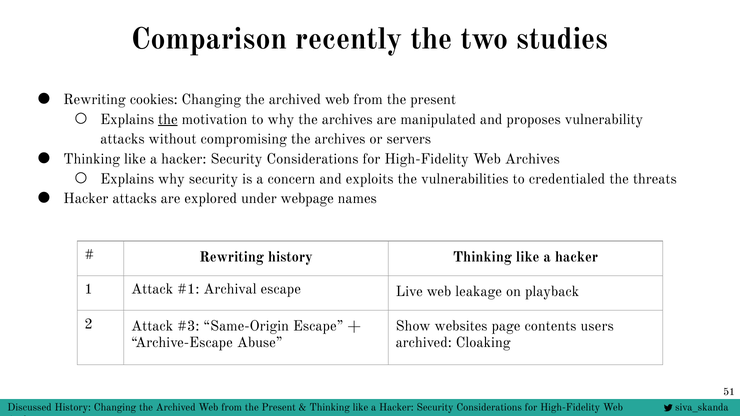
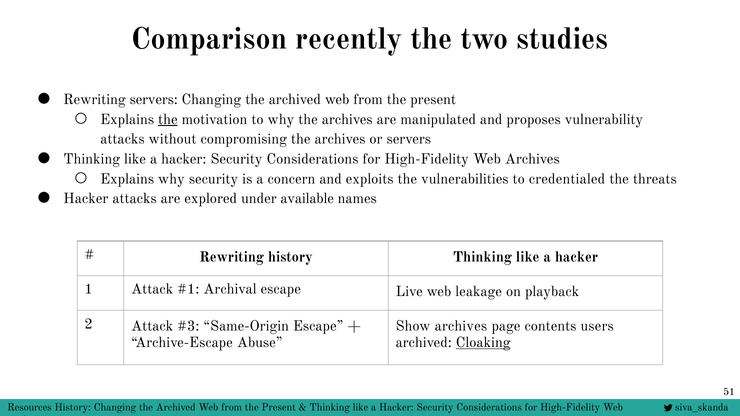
Rewriting cookies: cookies -> servers
webpage: webpage -> available
Show websites: websites -> archives
Cloaking underline: none -> present
Discussed: Discussed -> Resources
